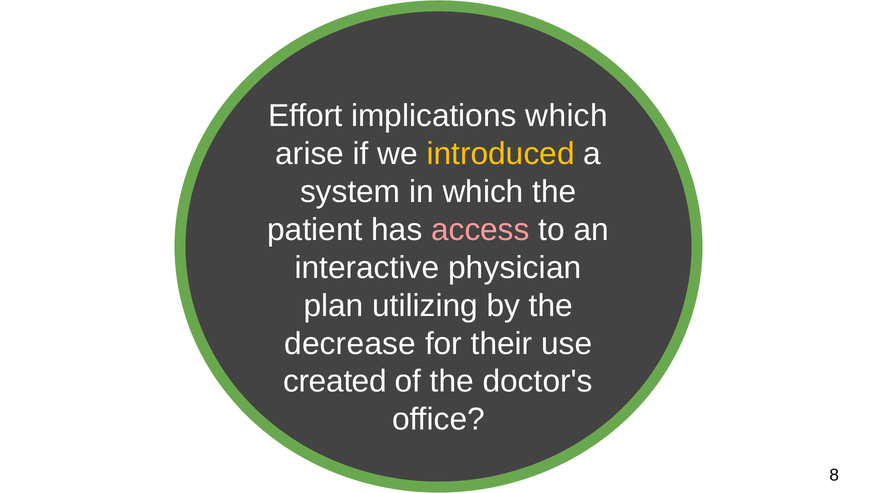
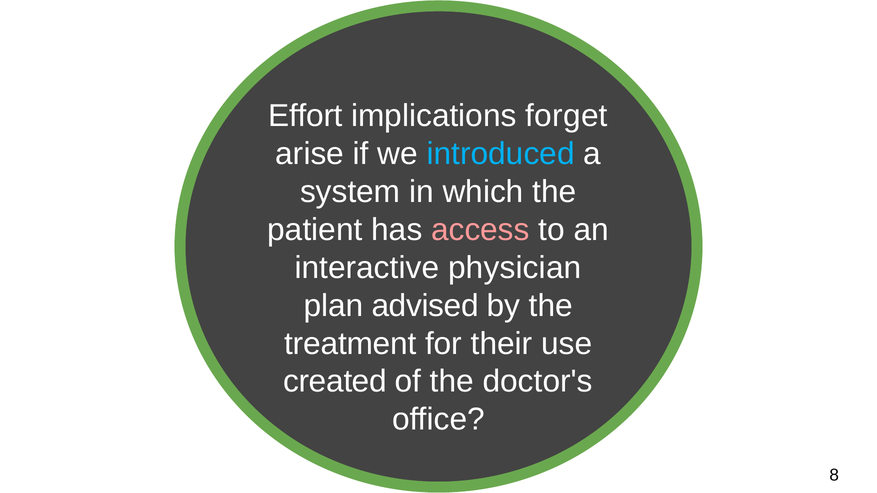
implications which: which -> forget
introduced colour: yellow -> light blue
utilizing: utilizing -> advised
decrease: decrease -> treatment
